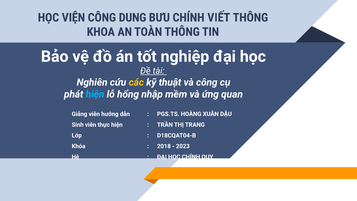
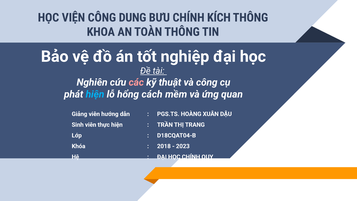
VIẾT: VIẾT -> KÍCH
các colour: yellow -> pink
nhập: nhập -> cách
